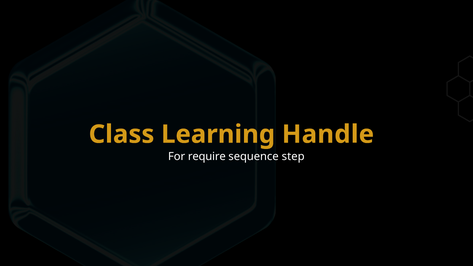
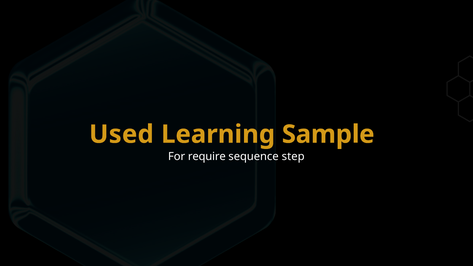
Class: Class -> Used
Handle: Handle -> Sample
